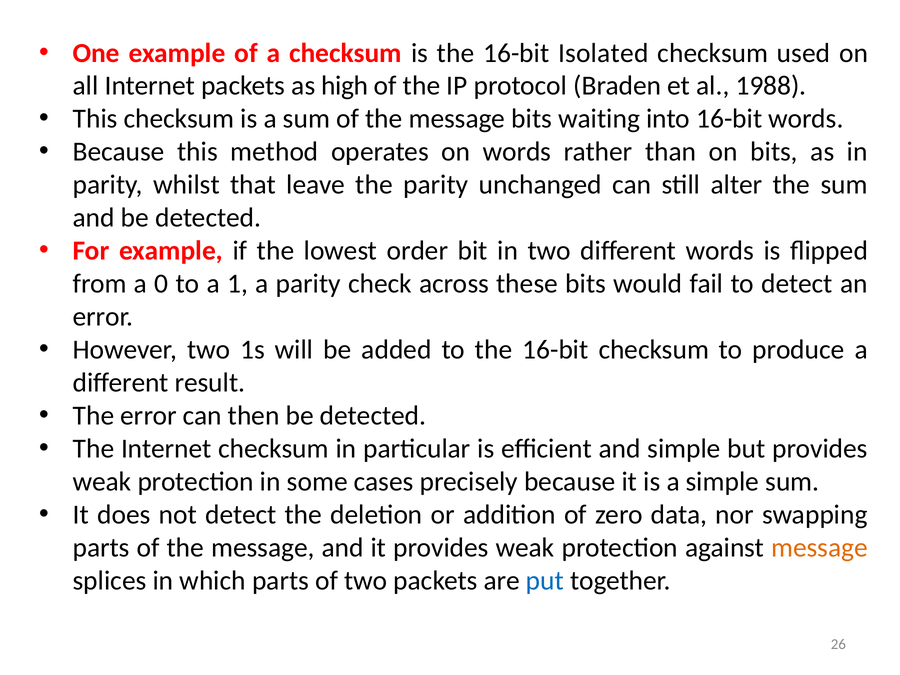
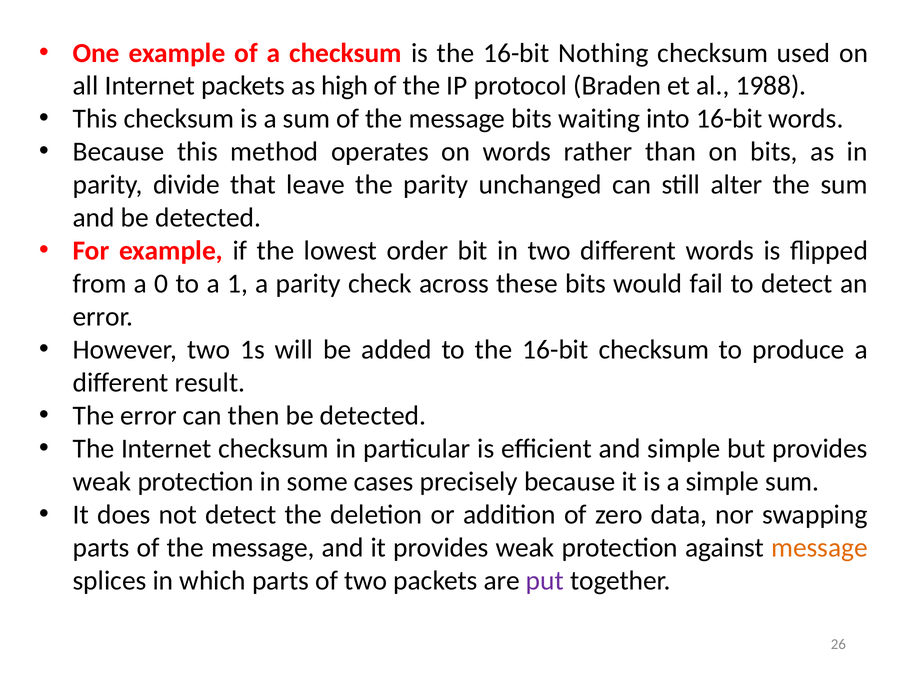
Isolated: Isolated -> Nothing
whilst: whilst -> divide
put colour: blue -> purple
